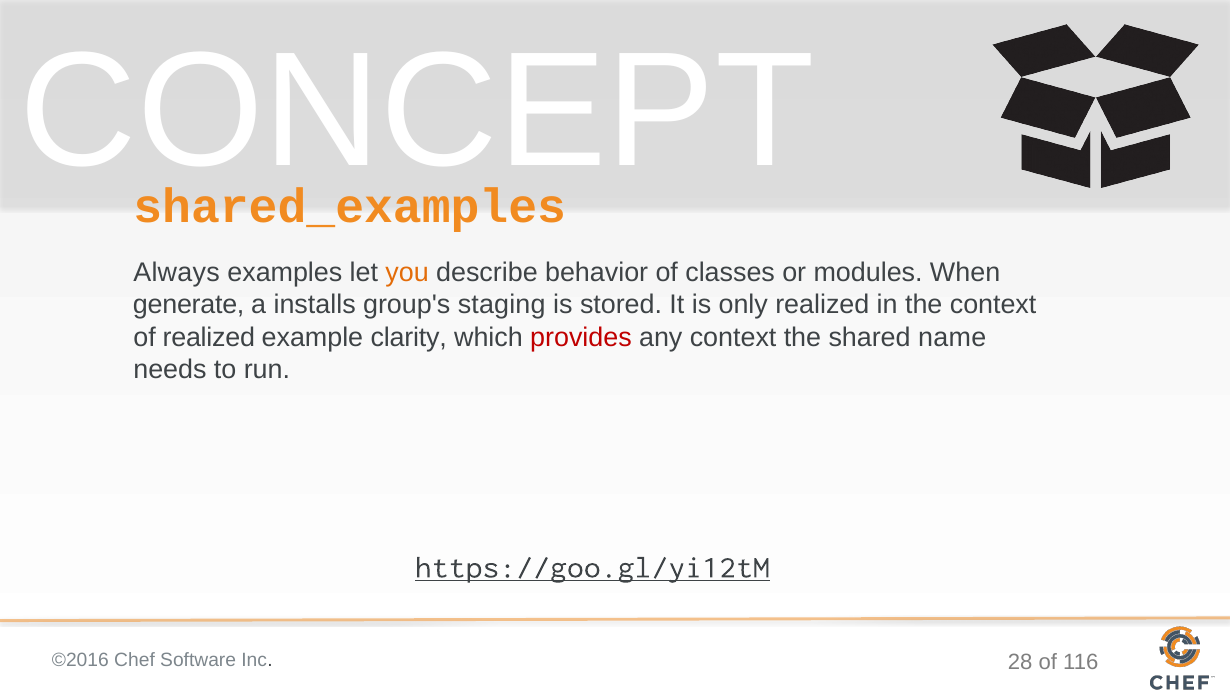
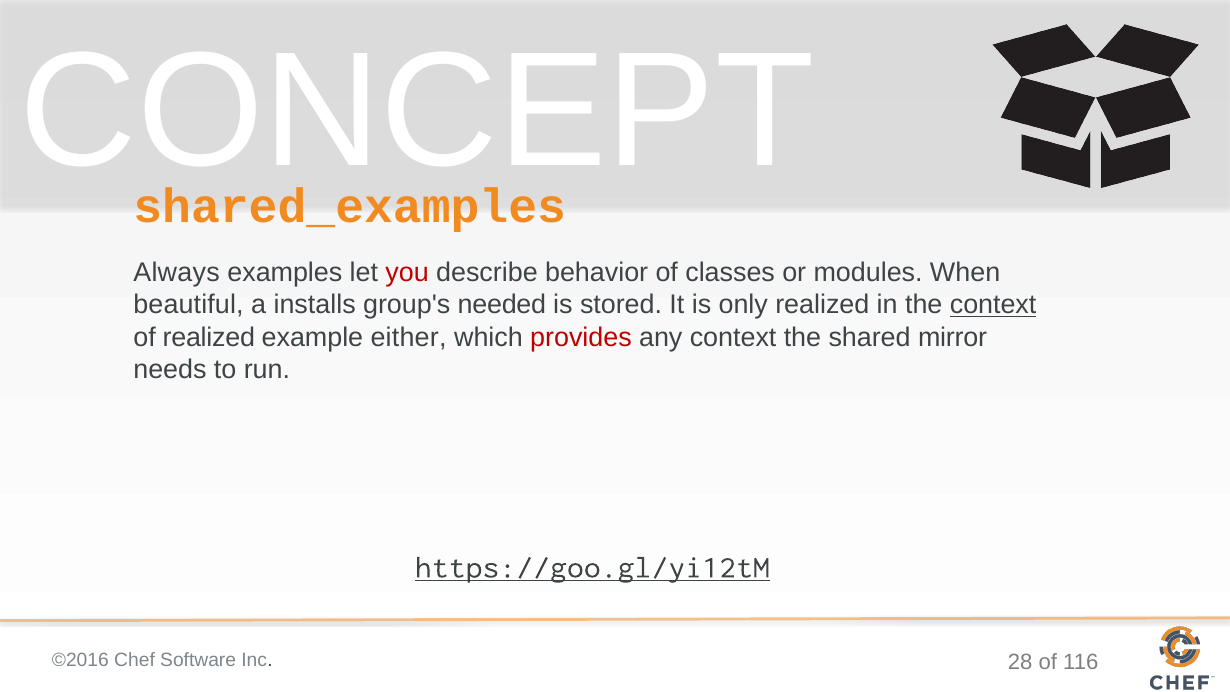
you colour: orange -> red
generate: generate -> beautiful
staging: staging -> needed
context at (993, 305) underline: none -> present
clarity: clarity -> either
name: name -> mirror
